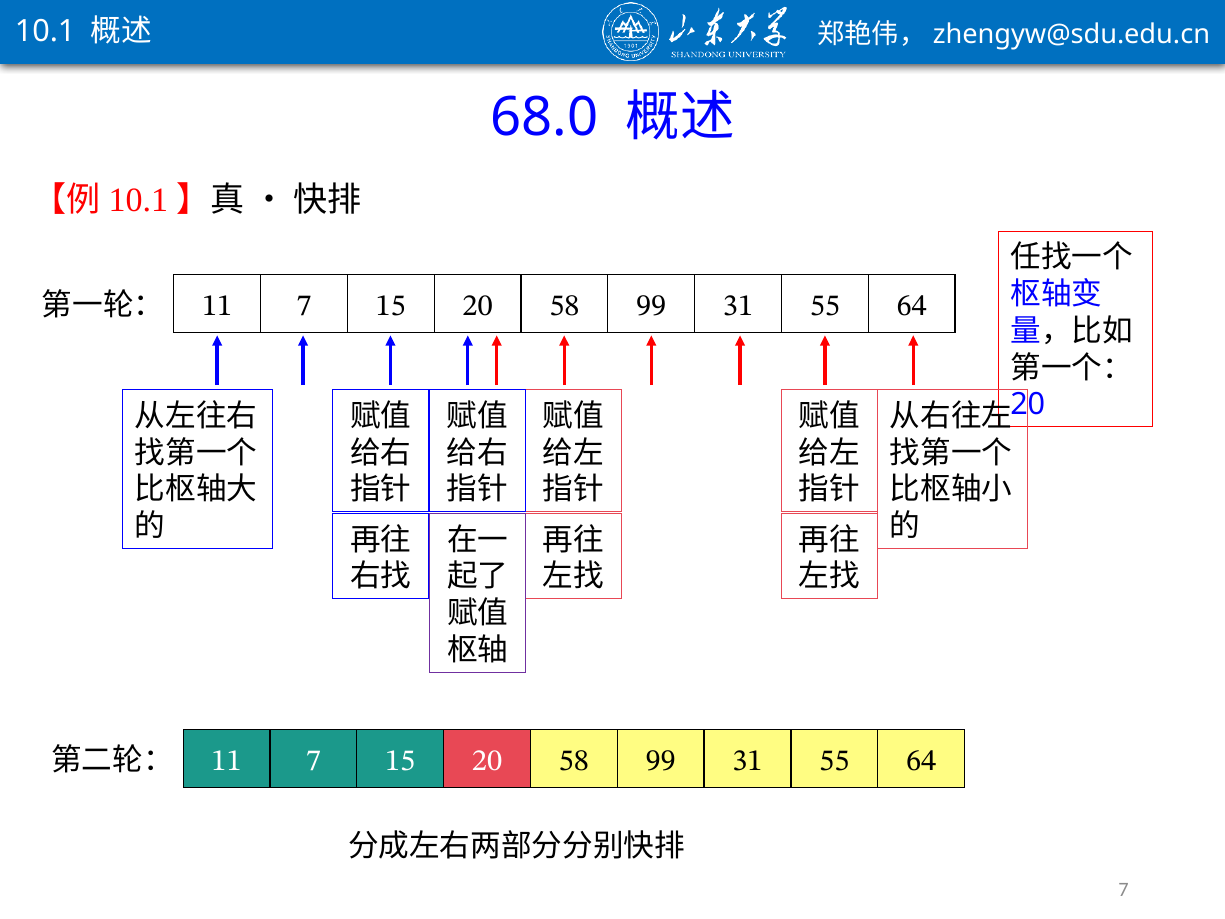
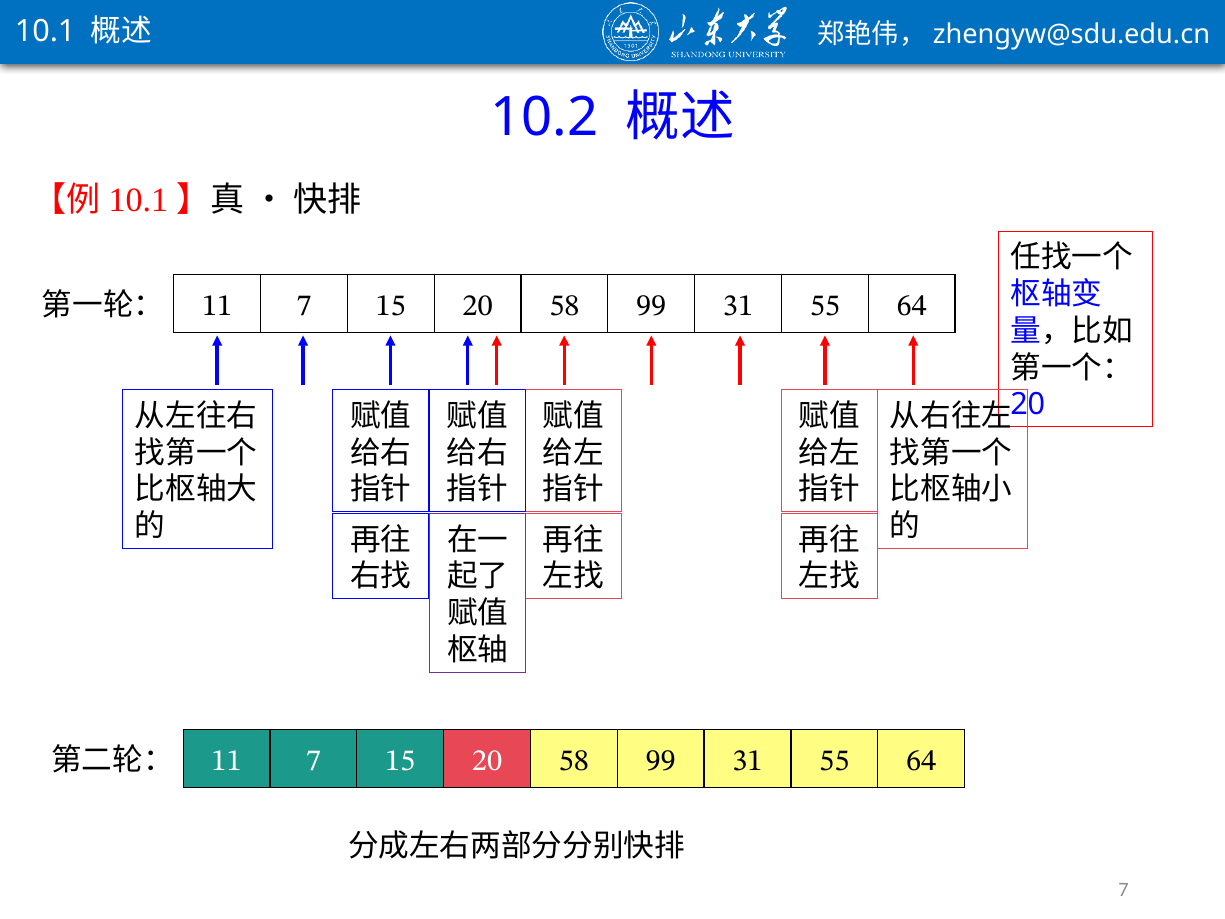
68.0: 68.0 -> 10.2
